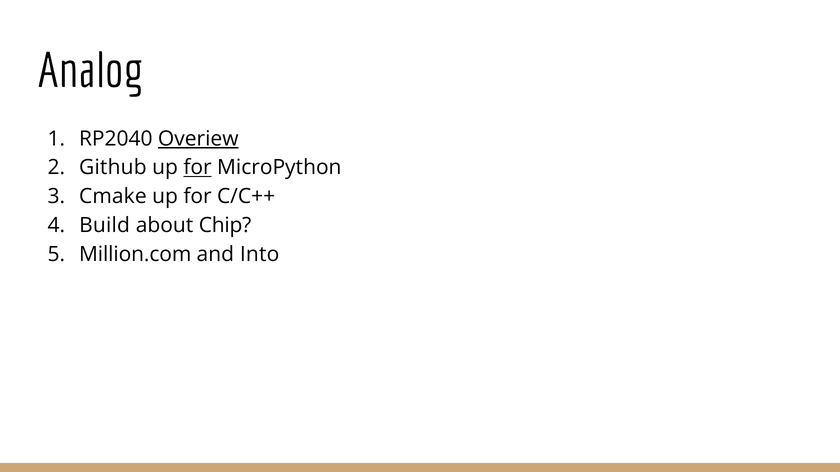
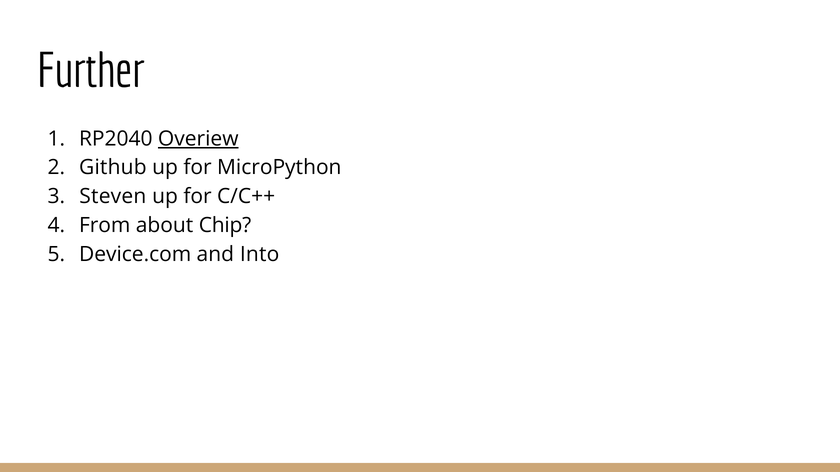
Analog: Analog -> Further
for at (198, 168) underline: present -> none
Cmake: Cmake -> Steven
Build: Build -> From
Million.com: Million.com -> Device.com
